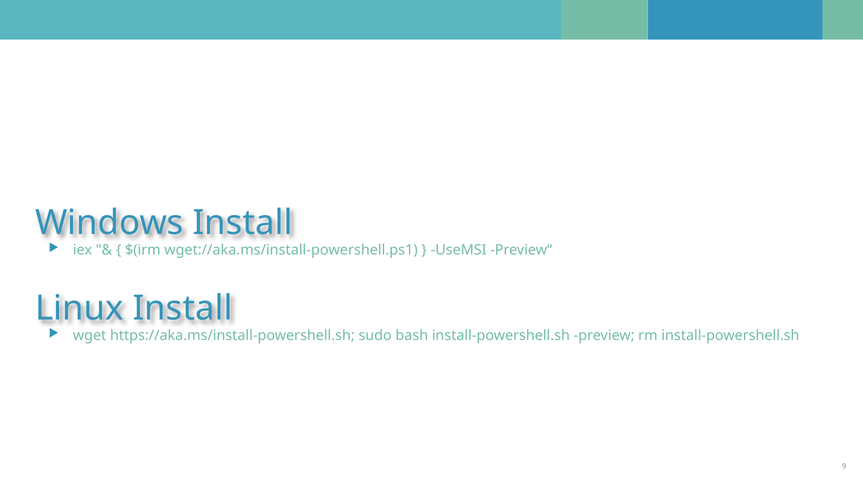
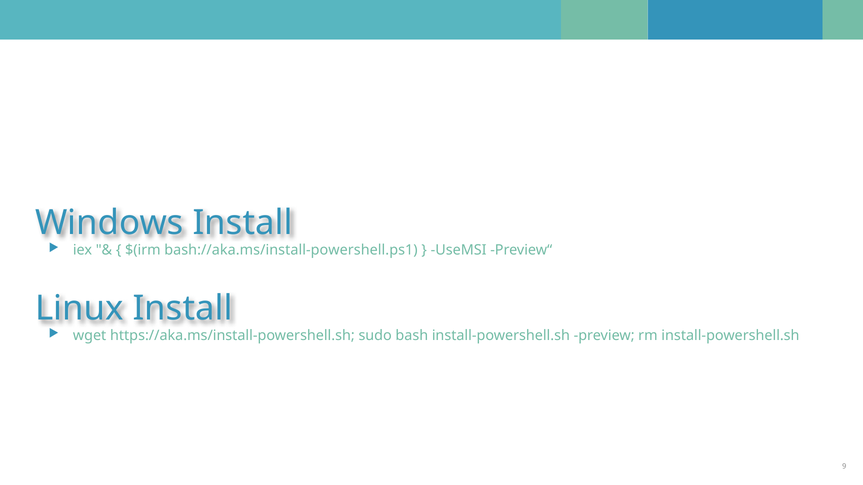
wget://aka.ms/install-powershell.ps1: wget://aka.ms/install-powershell.ps1 -> bash://aka.ms/install-powershell.ps1
